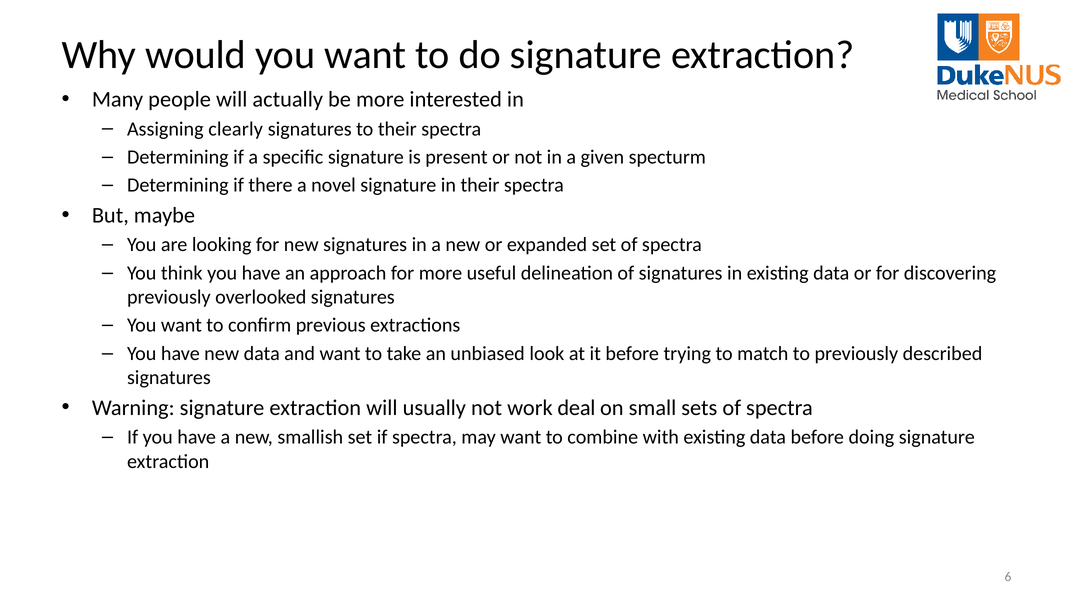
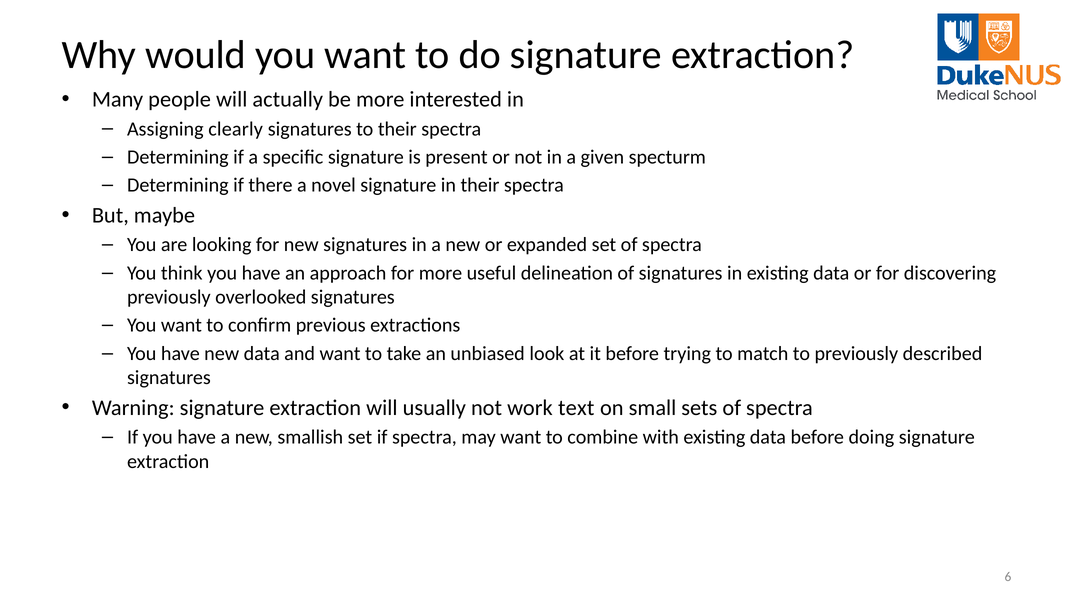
deal: deal -> text
